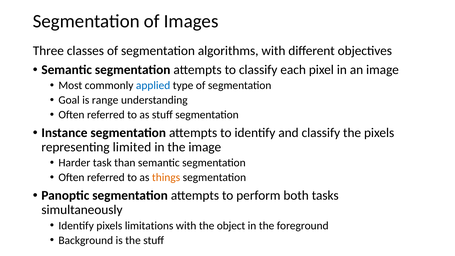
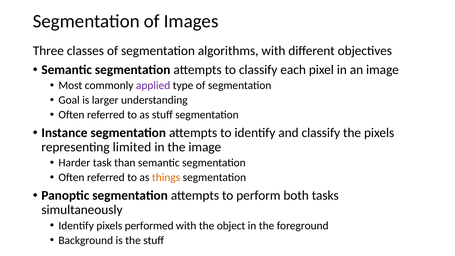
applied colour: blue -> purple
range: range -> larger
limitations: limitations -> performed
